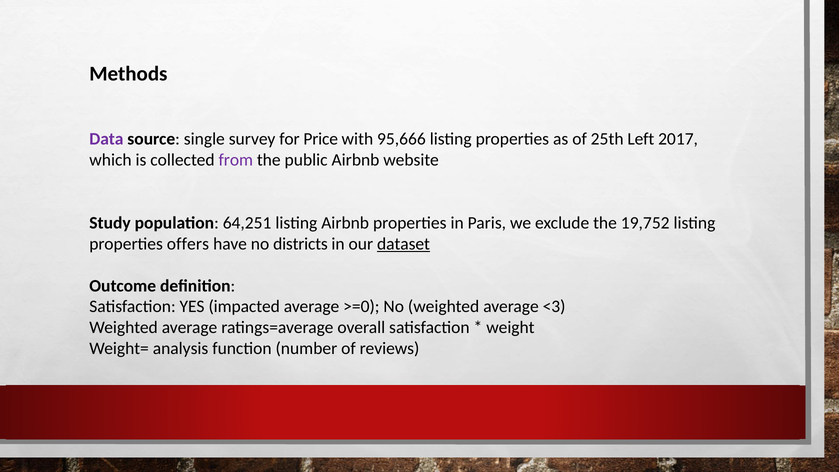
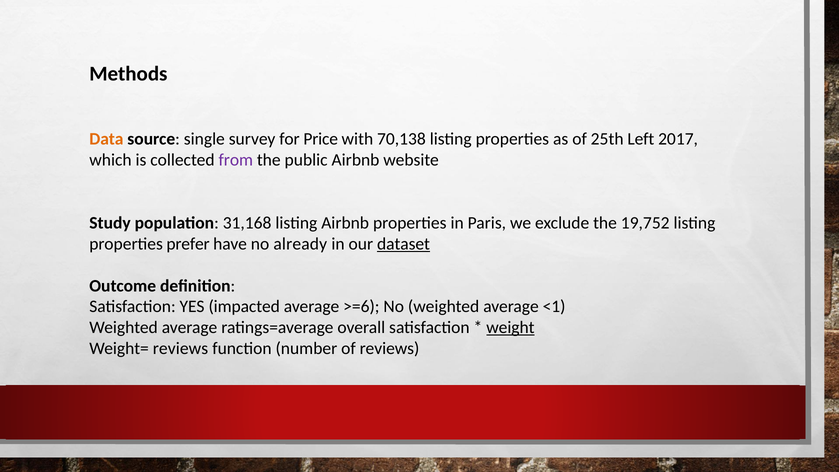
Data colour: purple -> orange
95,666: 95,666 -> 70,138
64,251: 64,251 -> 31,168
offers: offers -> prefer
districts: districts -> already
>=0: >=0 -> >=6
<3: <3 -> <1
weight underline: none -> present
Weight= analysis: analysis -> reviews
